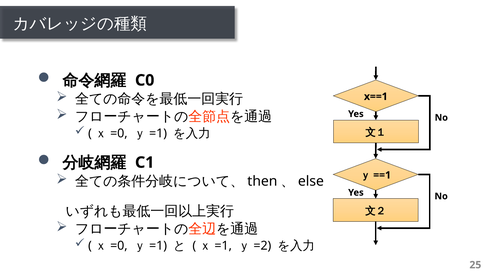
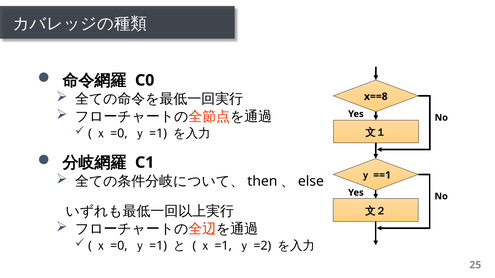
x==1: x==1 -> x==8
